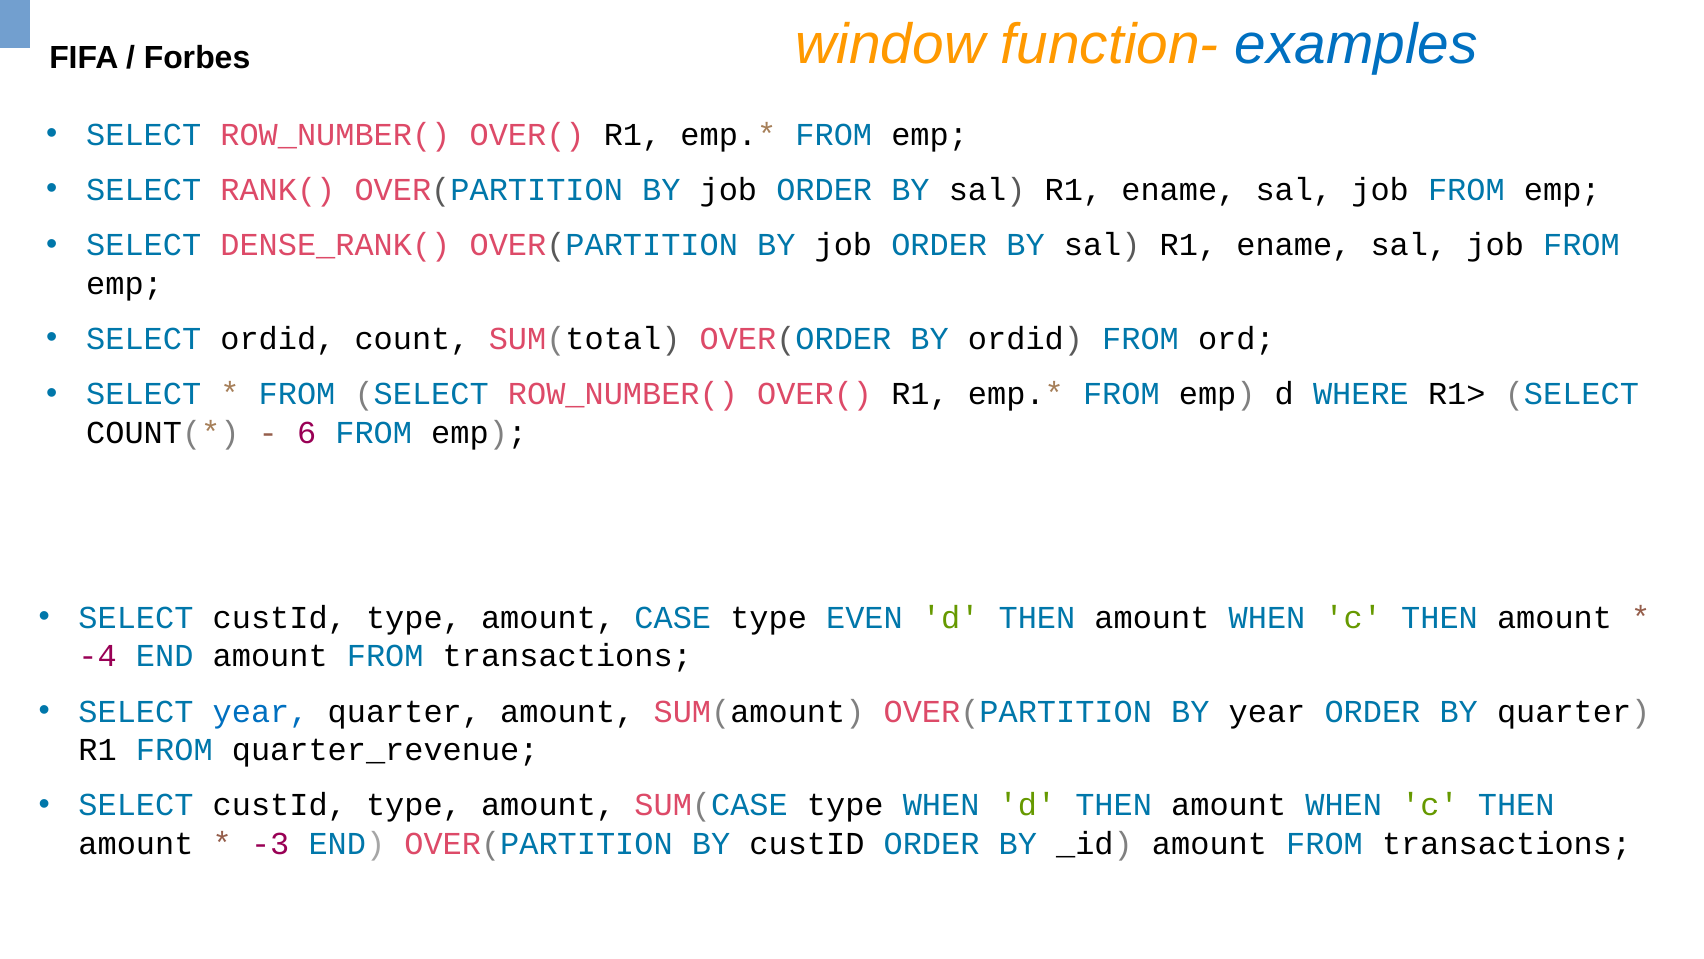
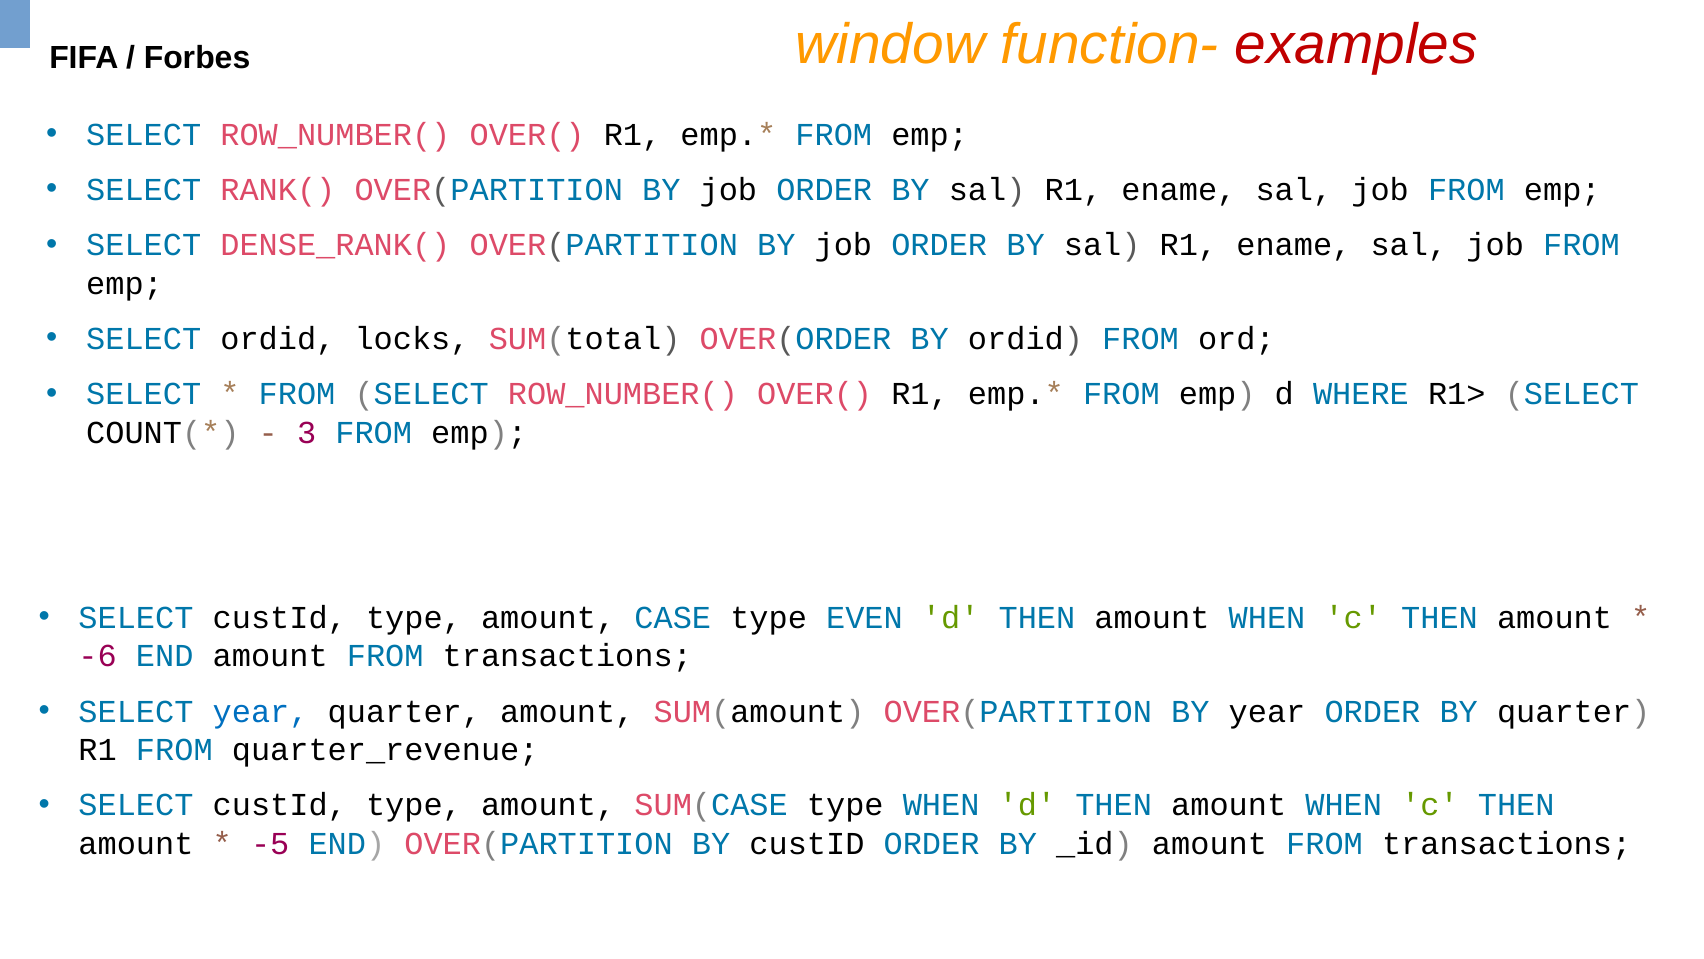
examples colour: blue -> red
count: count -> locks
6: 6 -> 3
-4: -4 -> -6
-3: -3 -> -5
